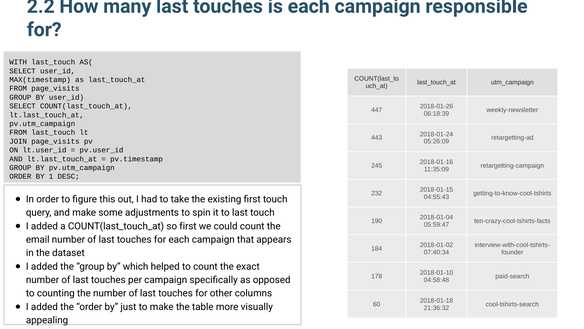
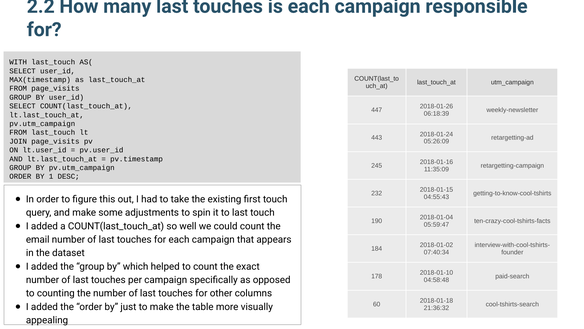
so first: first -> well
